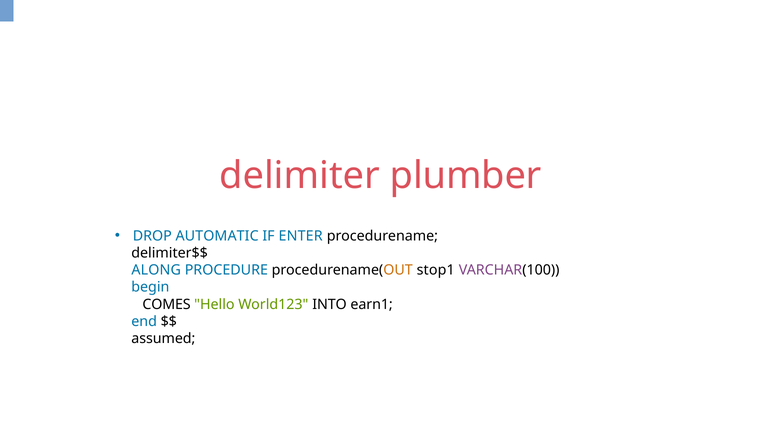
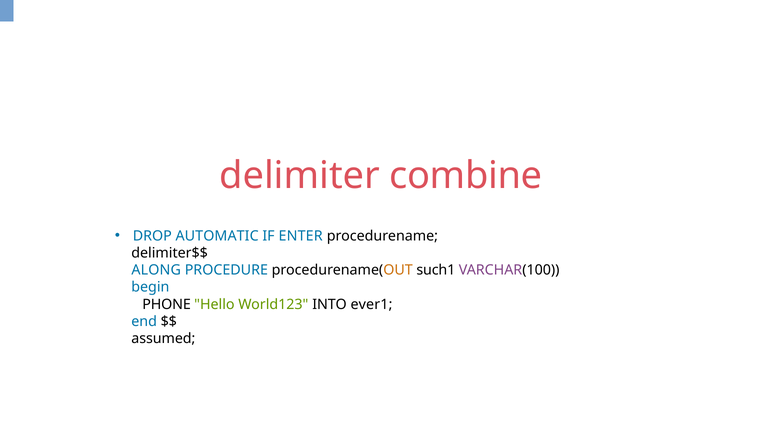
plumber: plumber -> combine
stop1: stop1 -> such1
COMES: COMES -> PHONE
earn1: earn1 -> ever1
